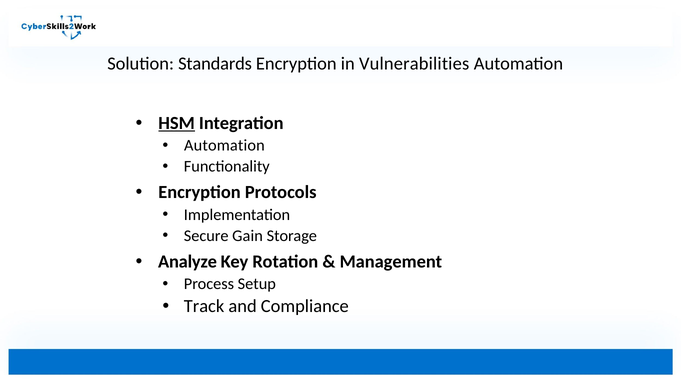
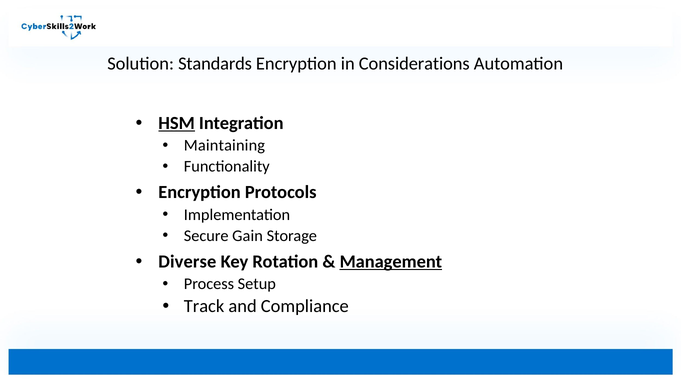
Vulnerabilities: Vulnerabilities -> Considerations
Automation at (224, 145): Automation -> Maintaining
Analyze: Analyze -> Diverse
Management underline: none -> present
